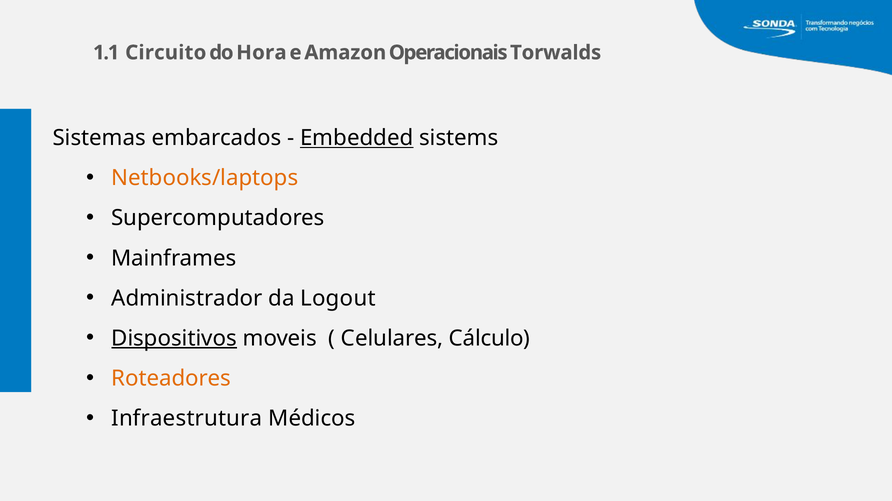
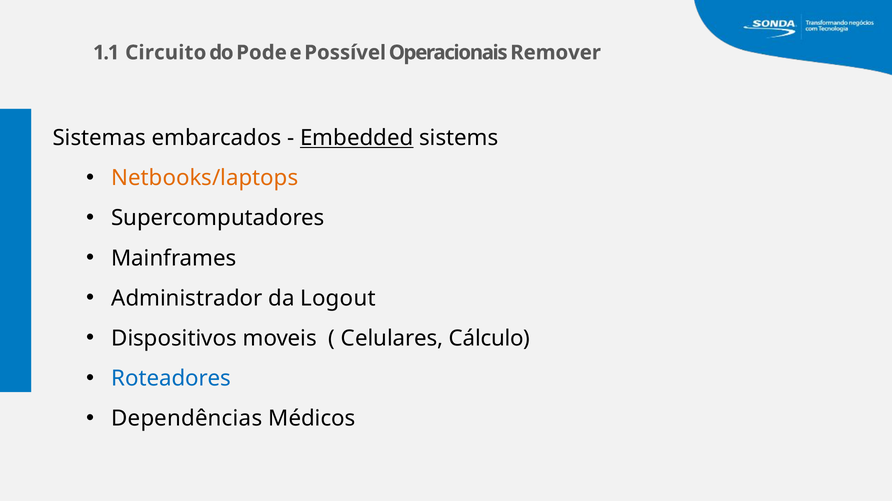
Hora: Hora -> Pode
Amazon: Amazon -> Possível
Torwalds: Torwalds -> Remover
Dispositivos underline: present -> none
Roteadores colour: orange -> blue
Infraestrutura: Infraestrutura -> Dependências
